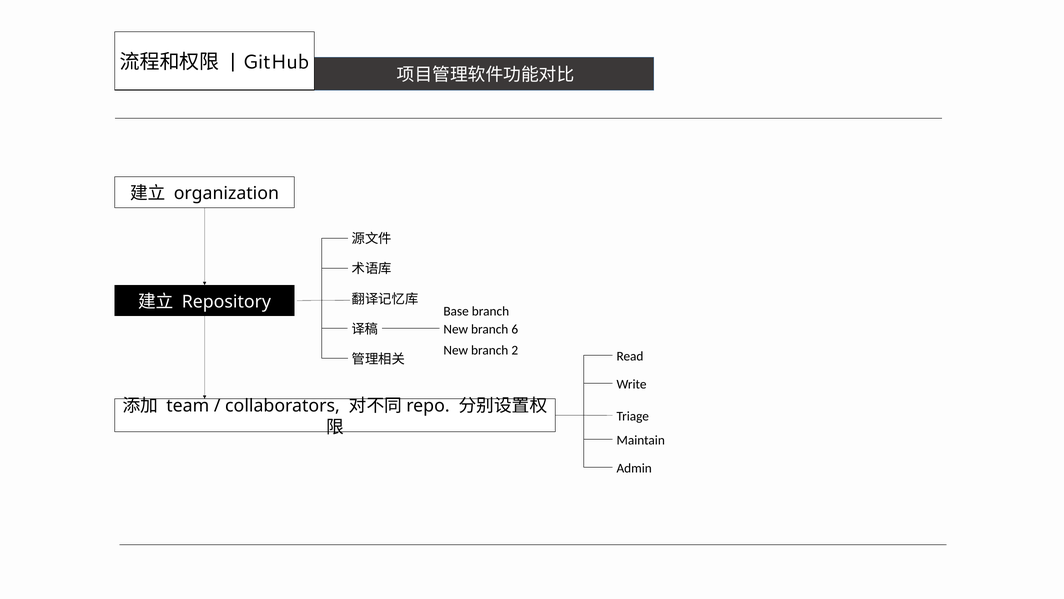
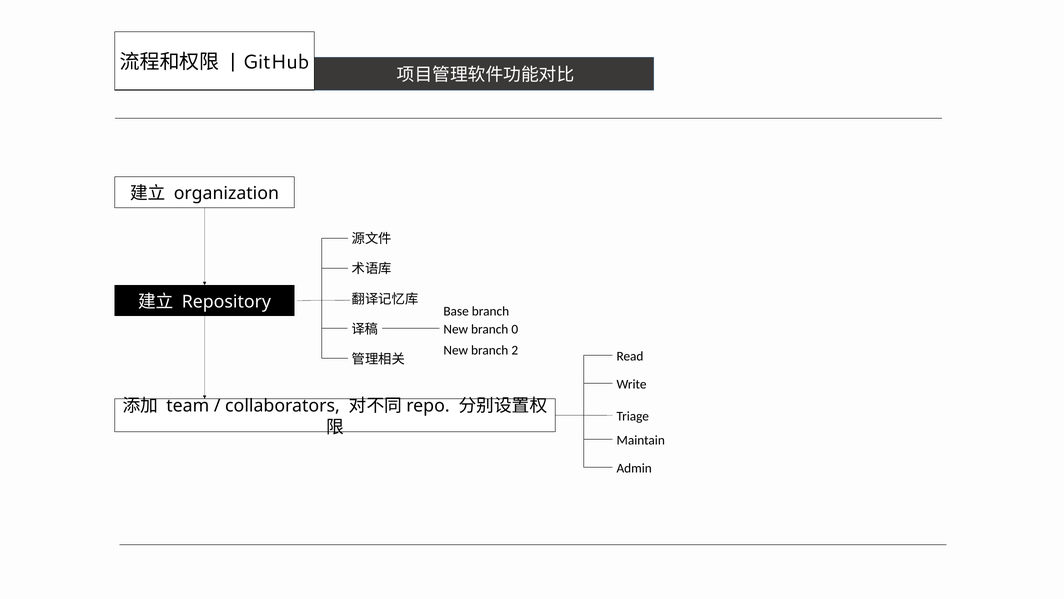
6: 6 -> 0
